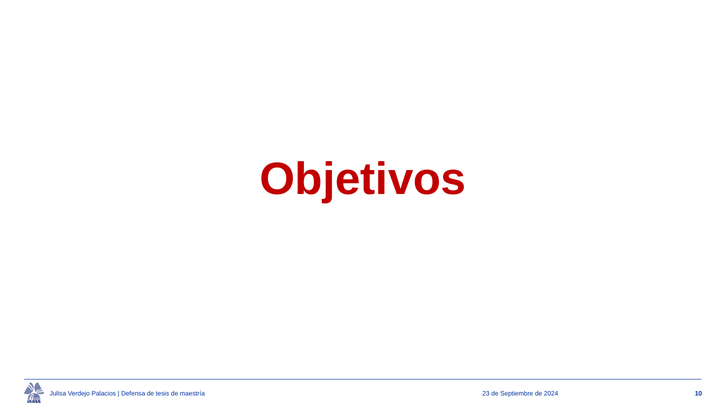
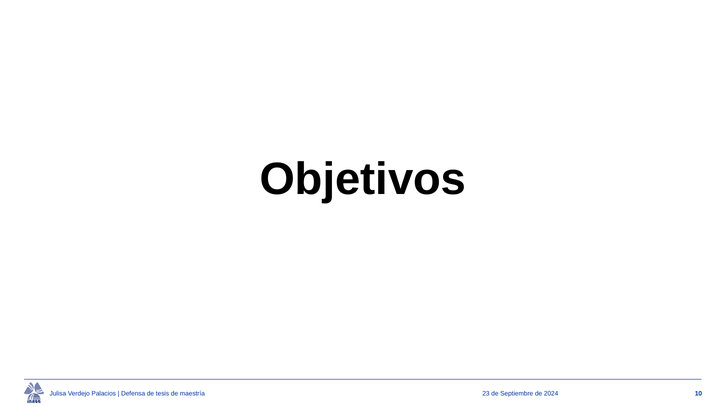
Objetivos colour: red -> black
